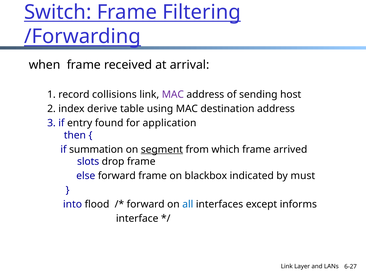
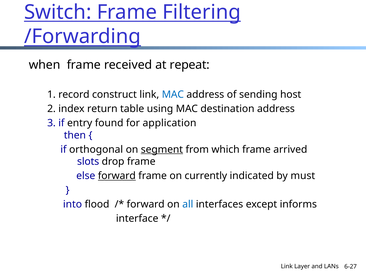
arrival: arrival -> repeat
collisions: collisions -> construct
MAC at (173, 95) colour: purple -> blue
derive: derive -> return
summation: summation -> orthogonal
forward at (117, 176) underline: none -> present
blackbox: blackbox -> currently
